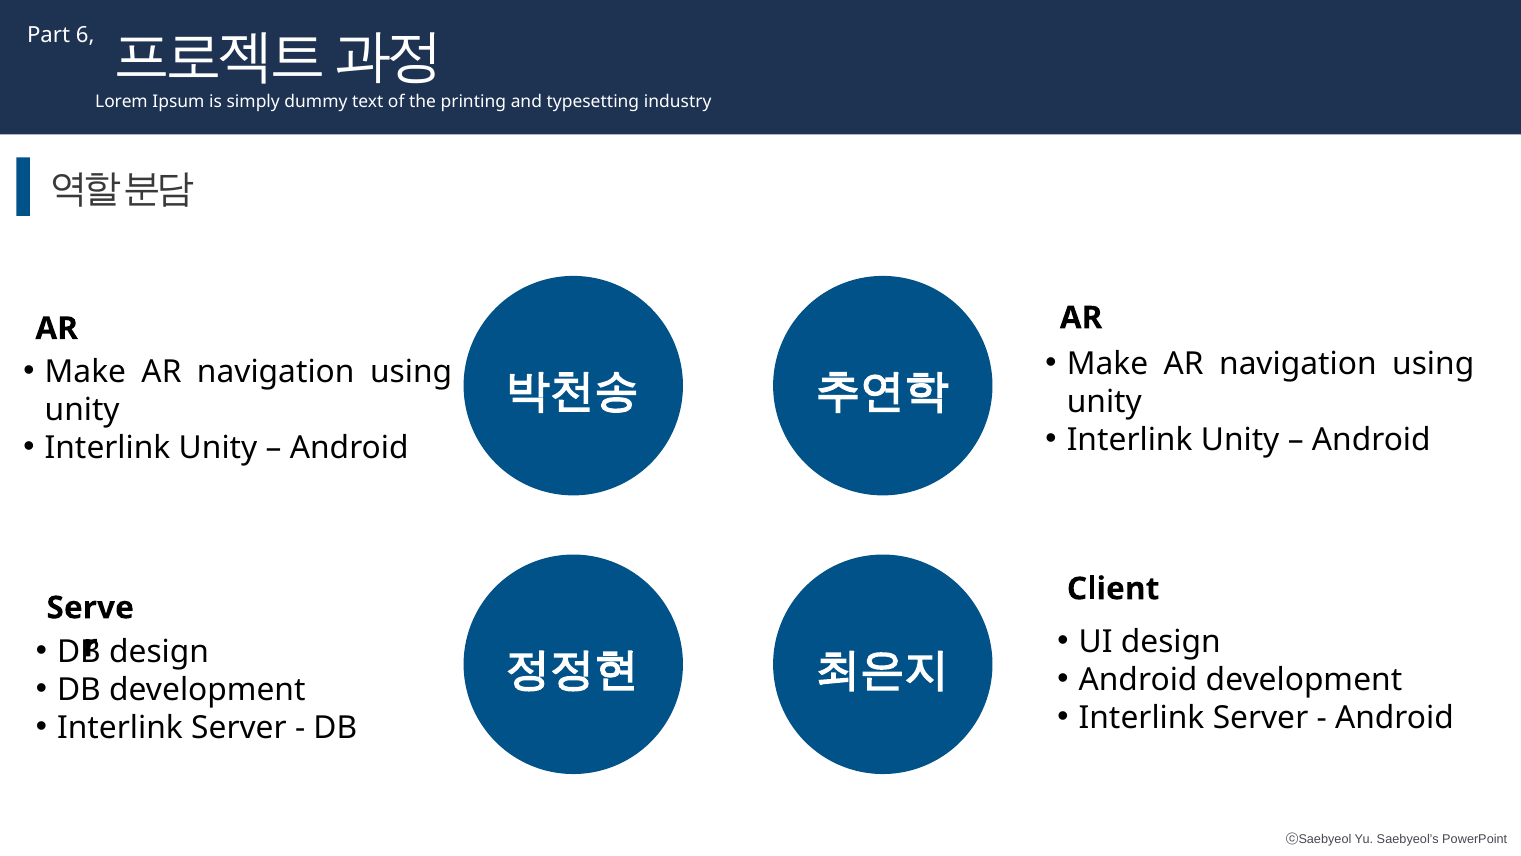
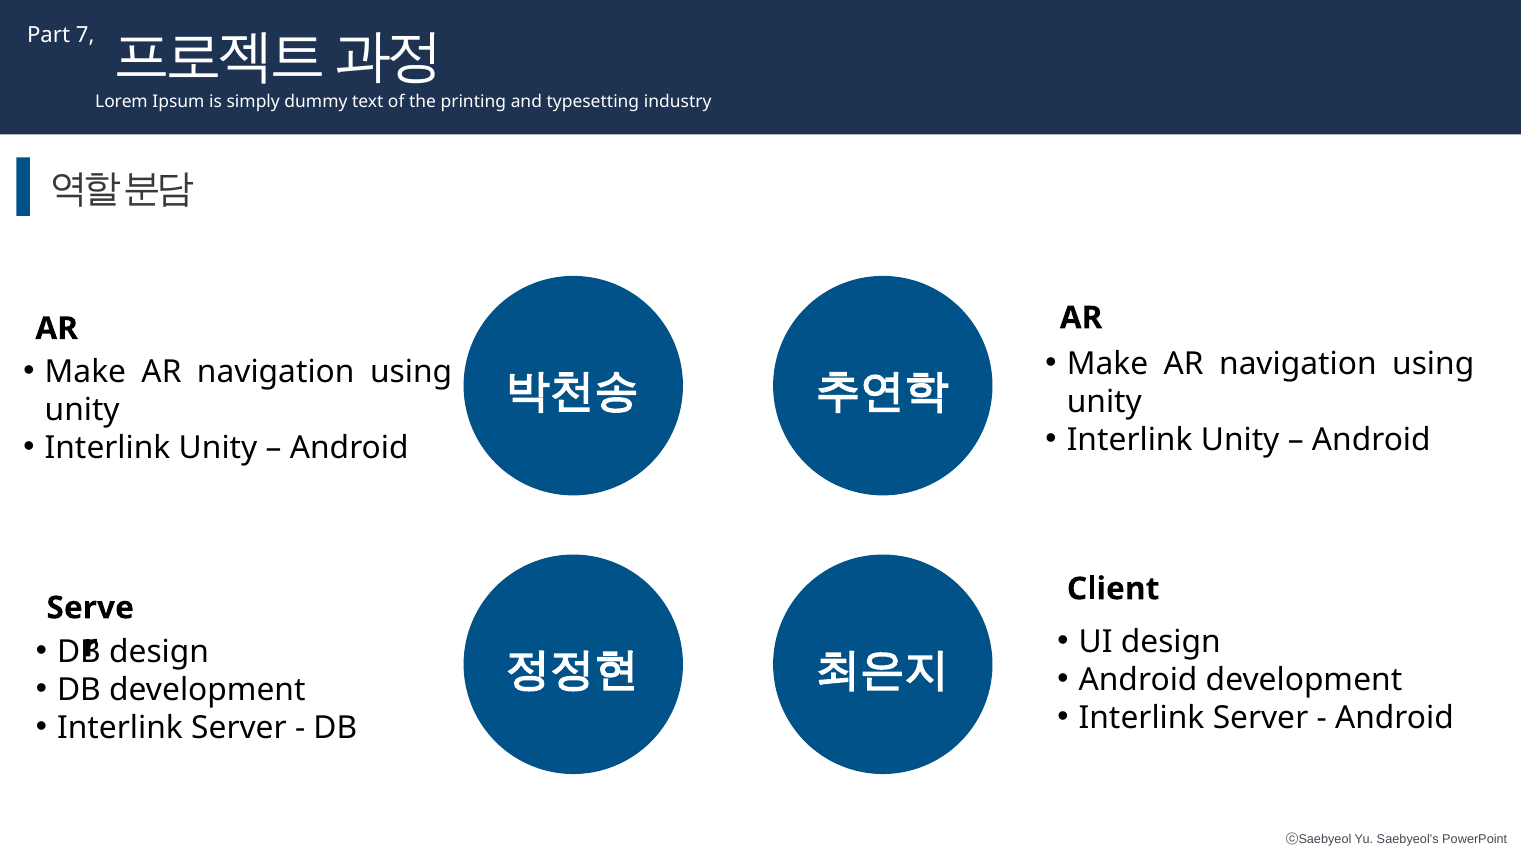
6: 6 -> 7
